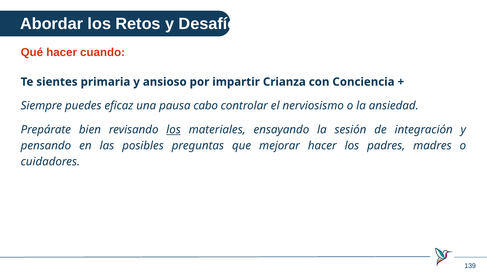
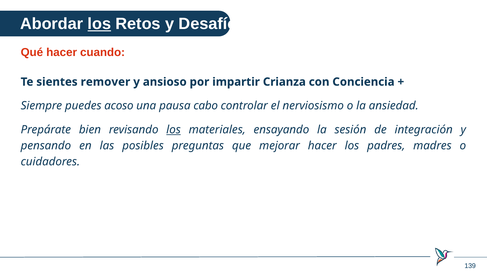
los at (99, 24) underline: none -> present
primaria: primaria -> remover
eficaz: eficaz -> acoso
